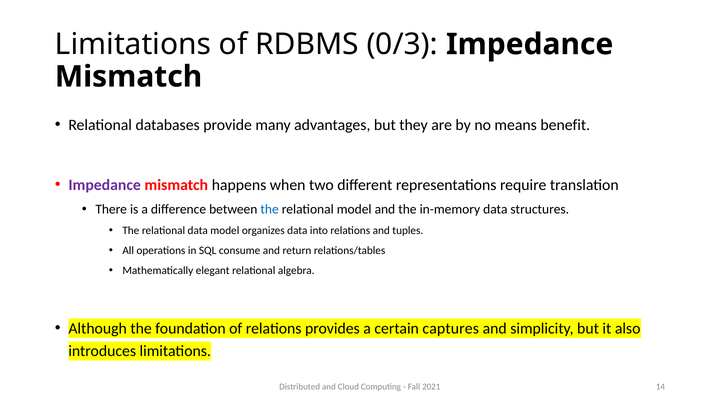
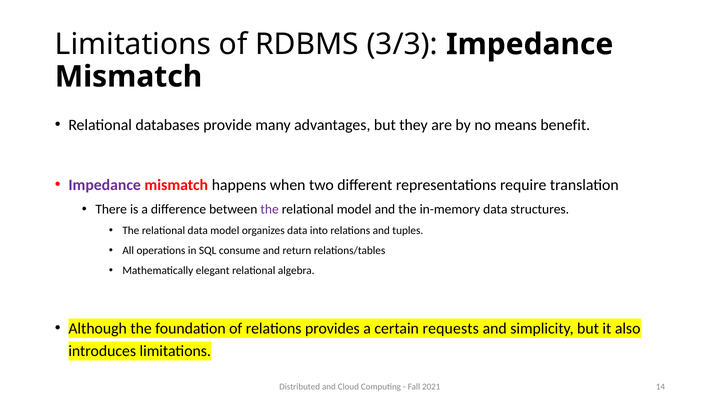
0/3: 0/3 -> 3/3
the at (270, 210) colour: blue -> purple
captures: captures -> requests
